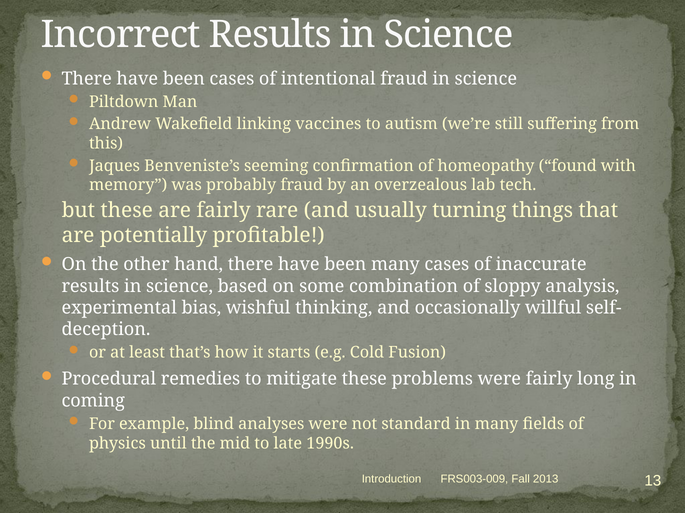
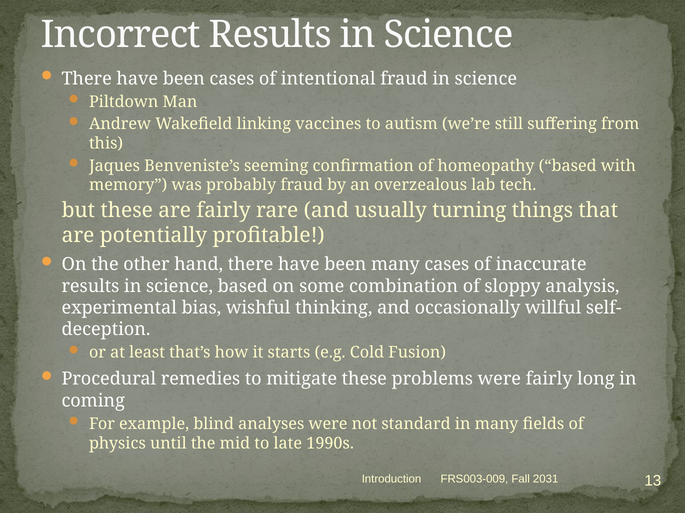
homeopathy found: found -> based
2013: 2013 -> 2031
